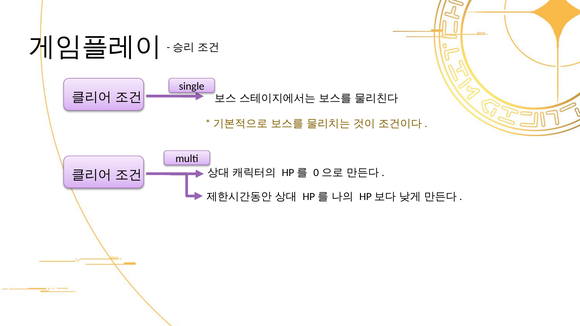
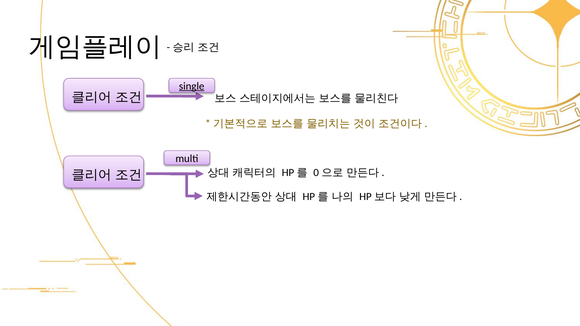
single underline: none -> present
